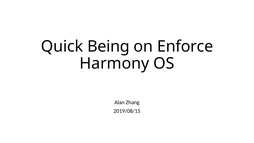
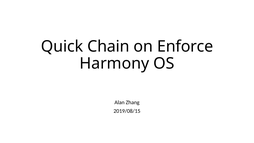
Being: Being -> Chain
